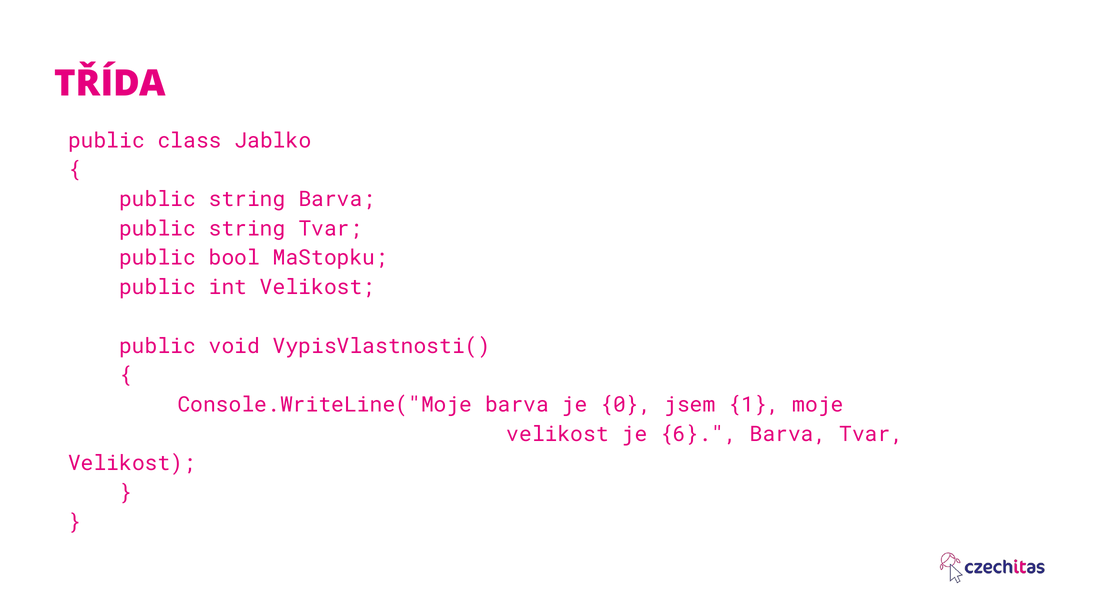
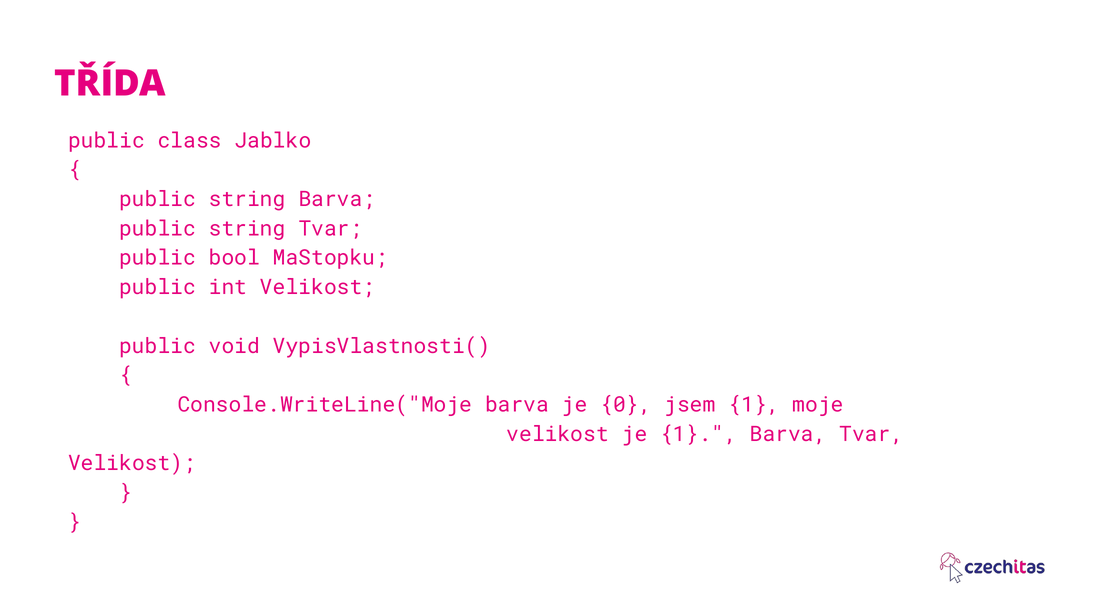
je 6: 6 -> 1
